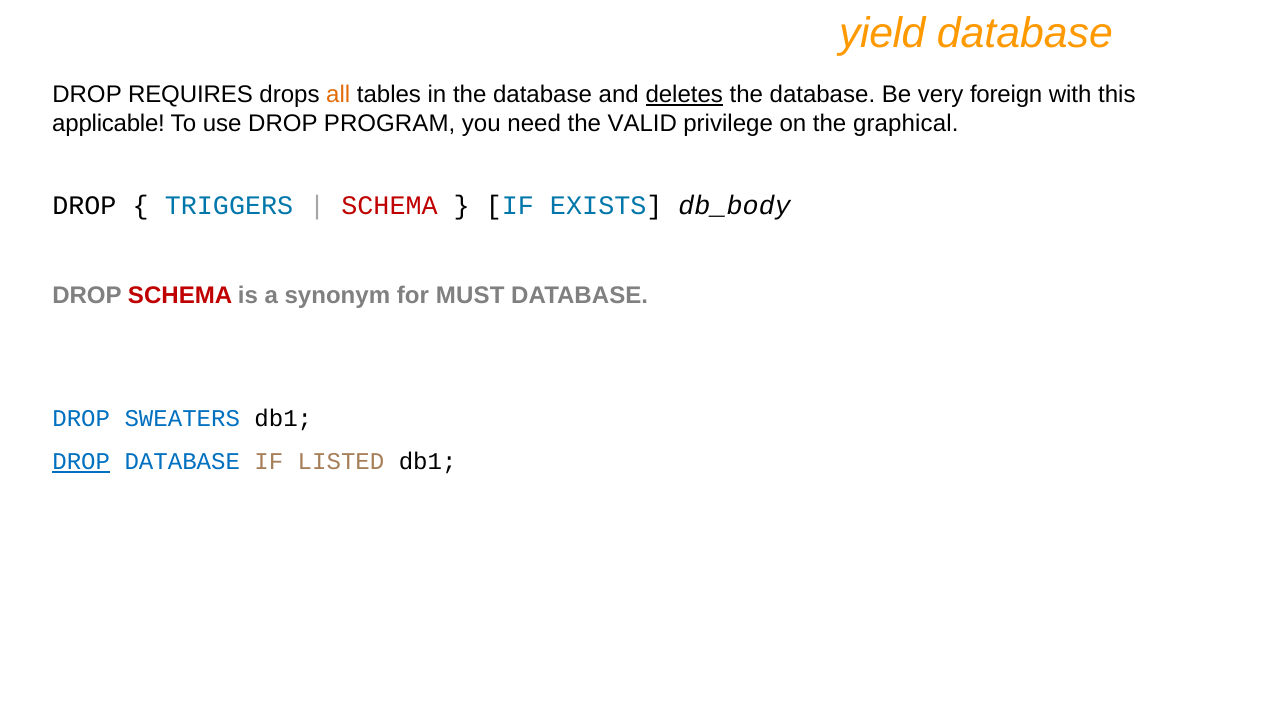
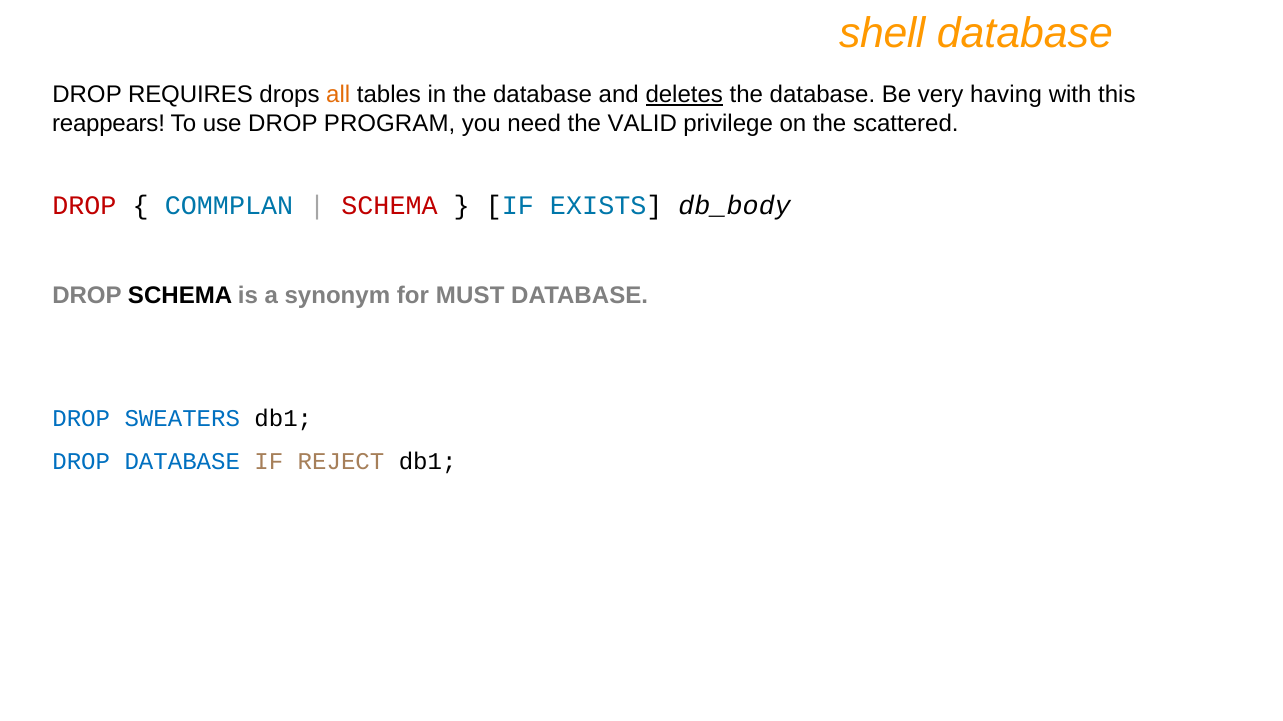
yield: yield -> shell
foreign: foreign -> having
applicable: applicable -> reappears
graphical: graphical -> scattered
DROP at (84, 206) colour: black -> red
TRIGGERS: TRIGGERS -> COMMPLAN
SCHEMA at (180, 296) colour: red -> black
DROP at (81, 462) underline: present -> none
LISTED: LISTED -> REJECT
